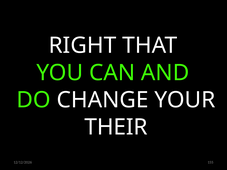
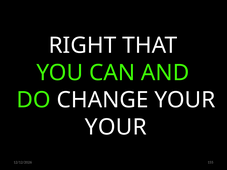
THEIR at (116, 127): THEIR -> YOUR
